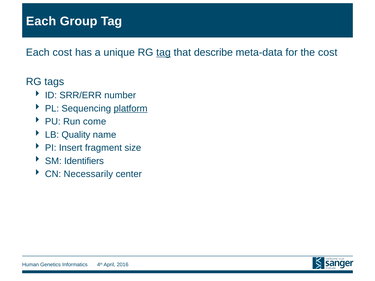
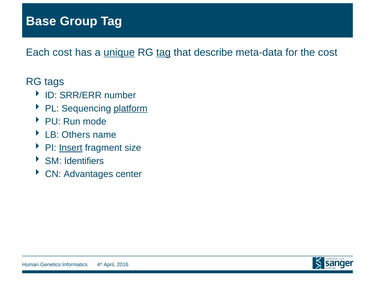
Each at (41, 21): Each -> Base
unique underline: none -> present
come: come -> mode
Quality: Quality -> Others
Insert underline: none -> present
Necessarily: Necessarily -> Advantages
